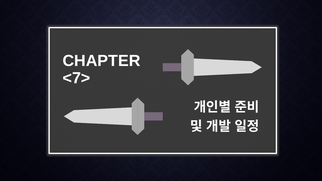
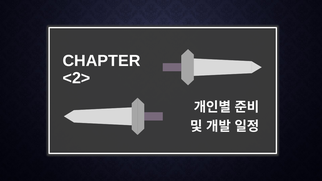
<7>: <7> -> <2>
